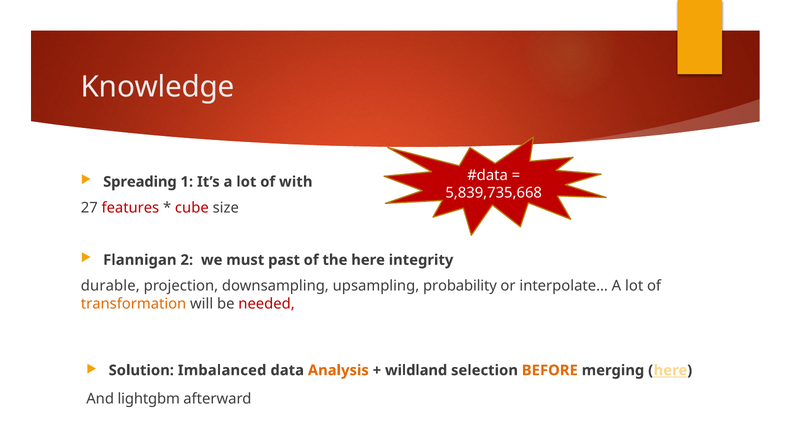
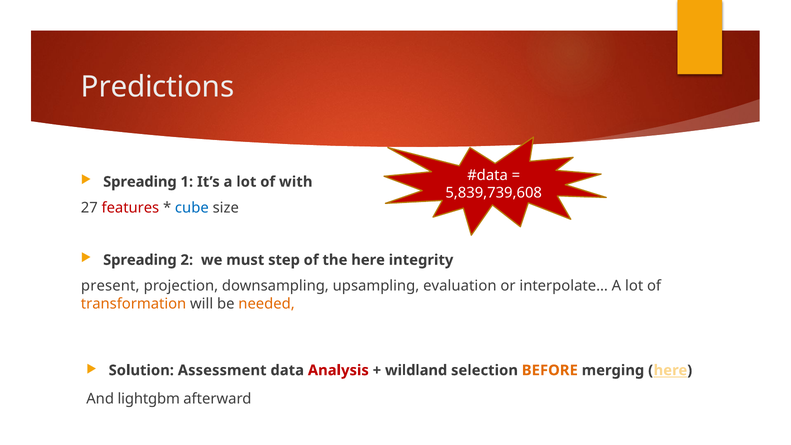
Knowledge: Knowledge -> Predictions
5,839,735,668: 5,839,735,668 -> 5,839,739,608
cube colour: red -> blue
Flannigan at (140, 260): Flannigan -> Spreading
past: past -> step
durable: durable -> present
probability: probability -> evaluation
needed colour: red -> orange
Imbalanced: Imbalanced -> Assessment
Analysis colour: orange -> red
